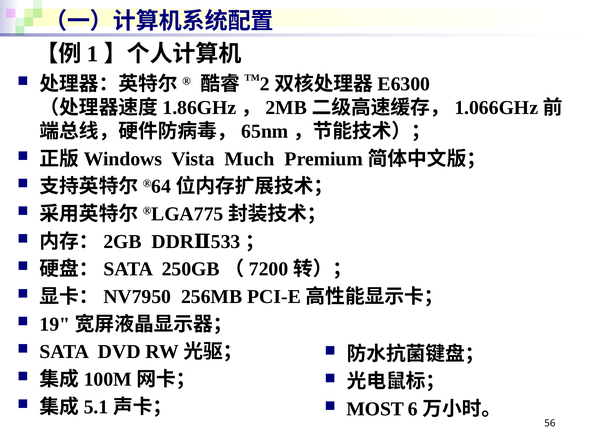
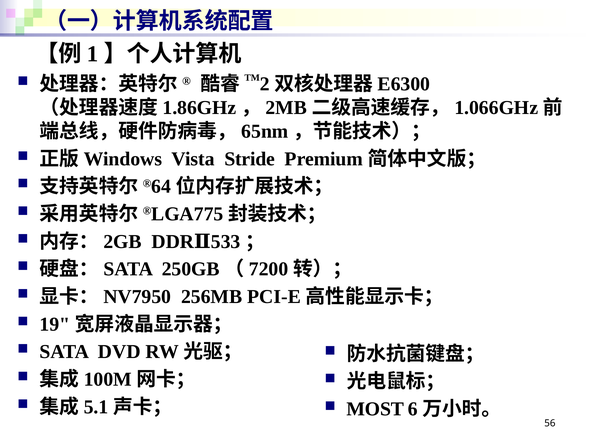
Much: Much -> Stride
